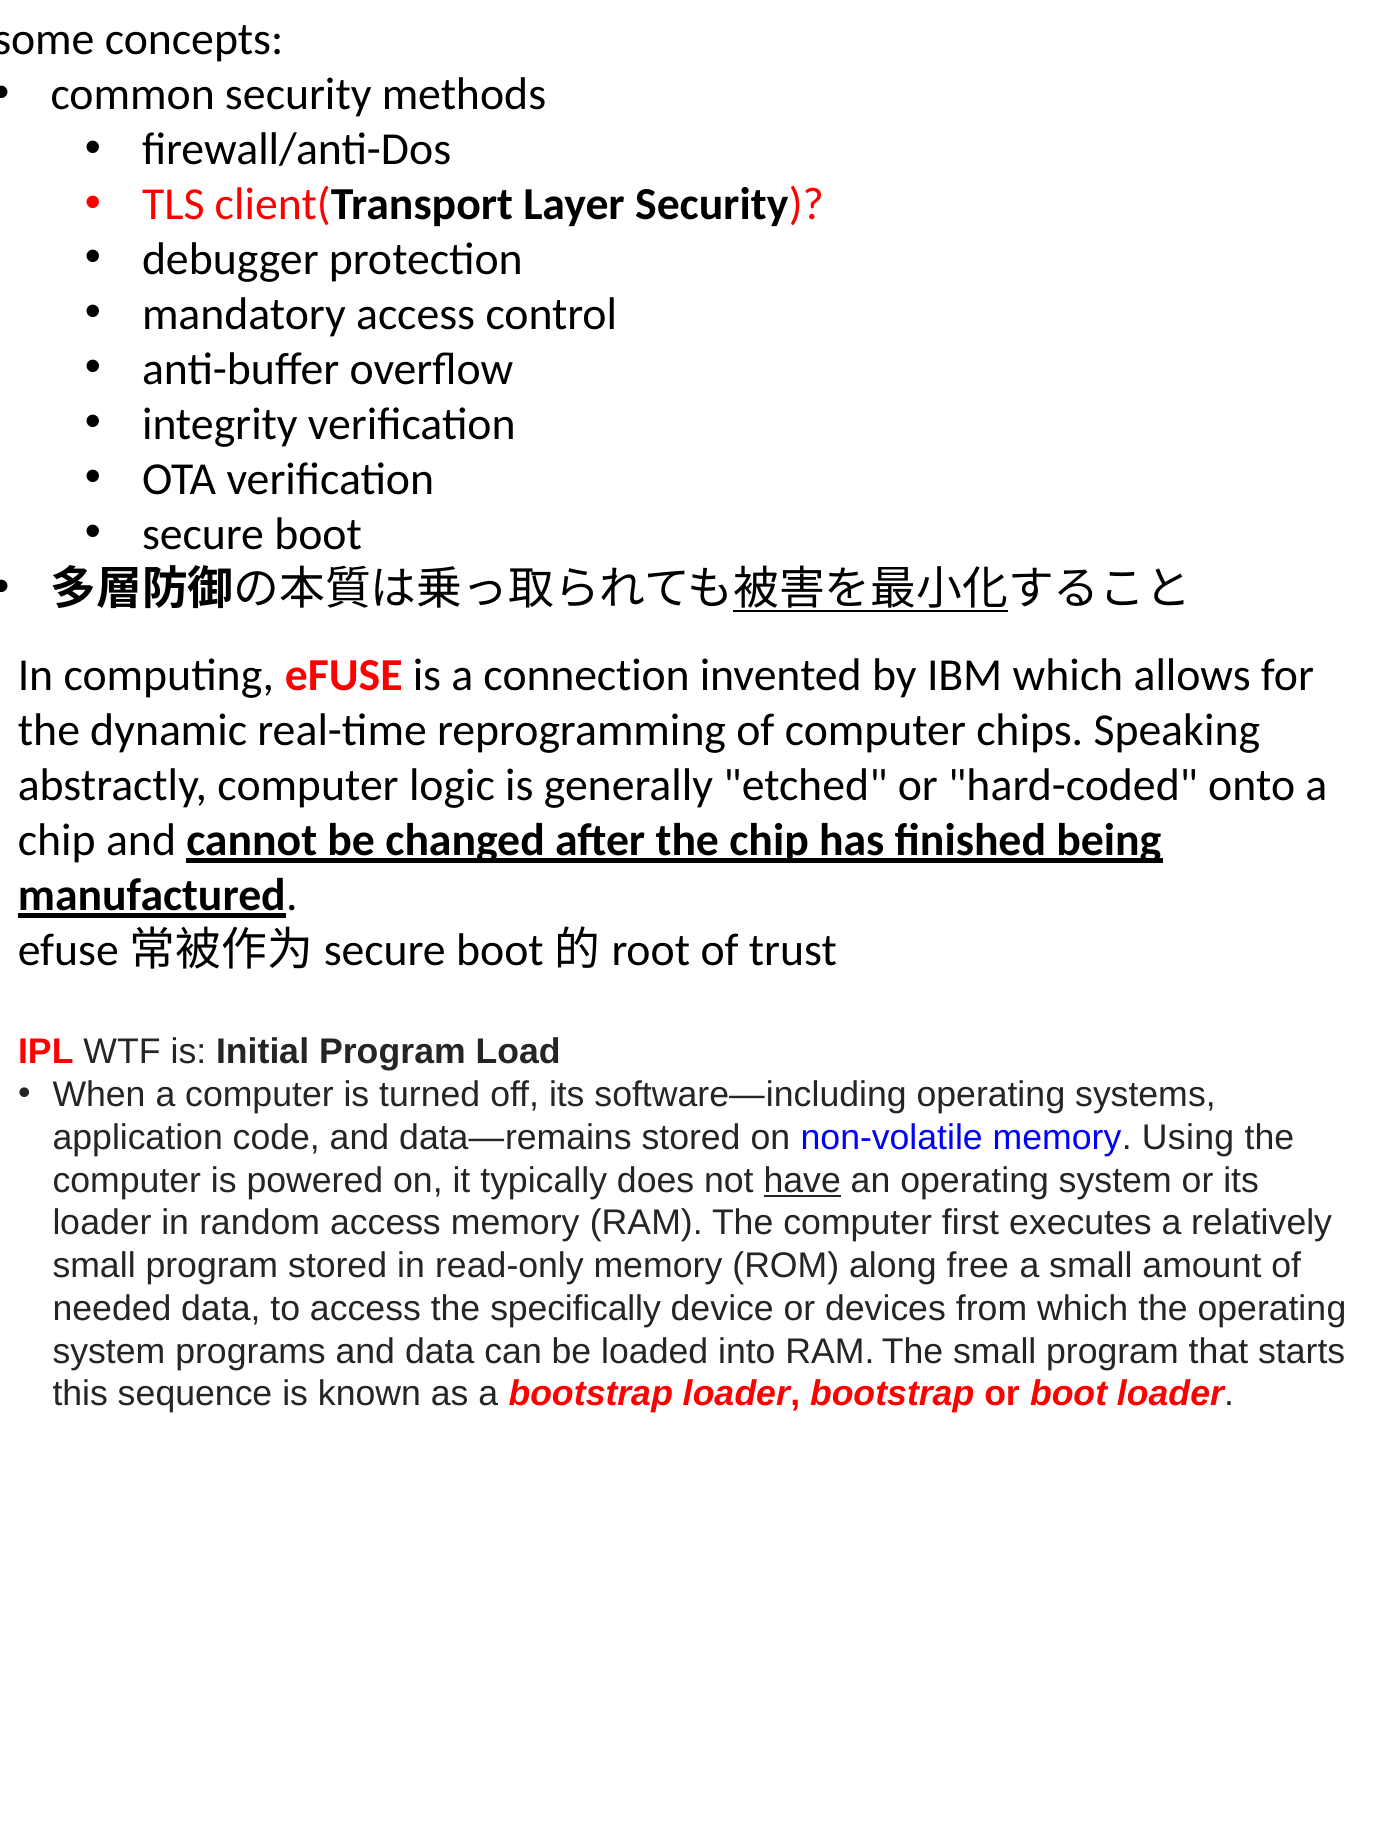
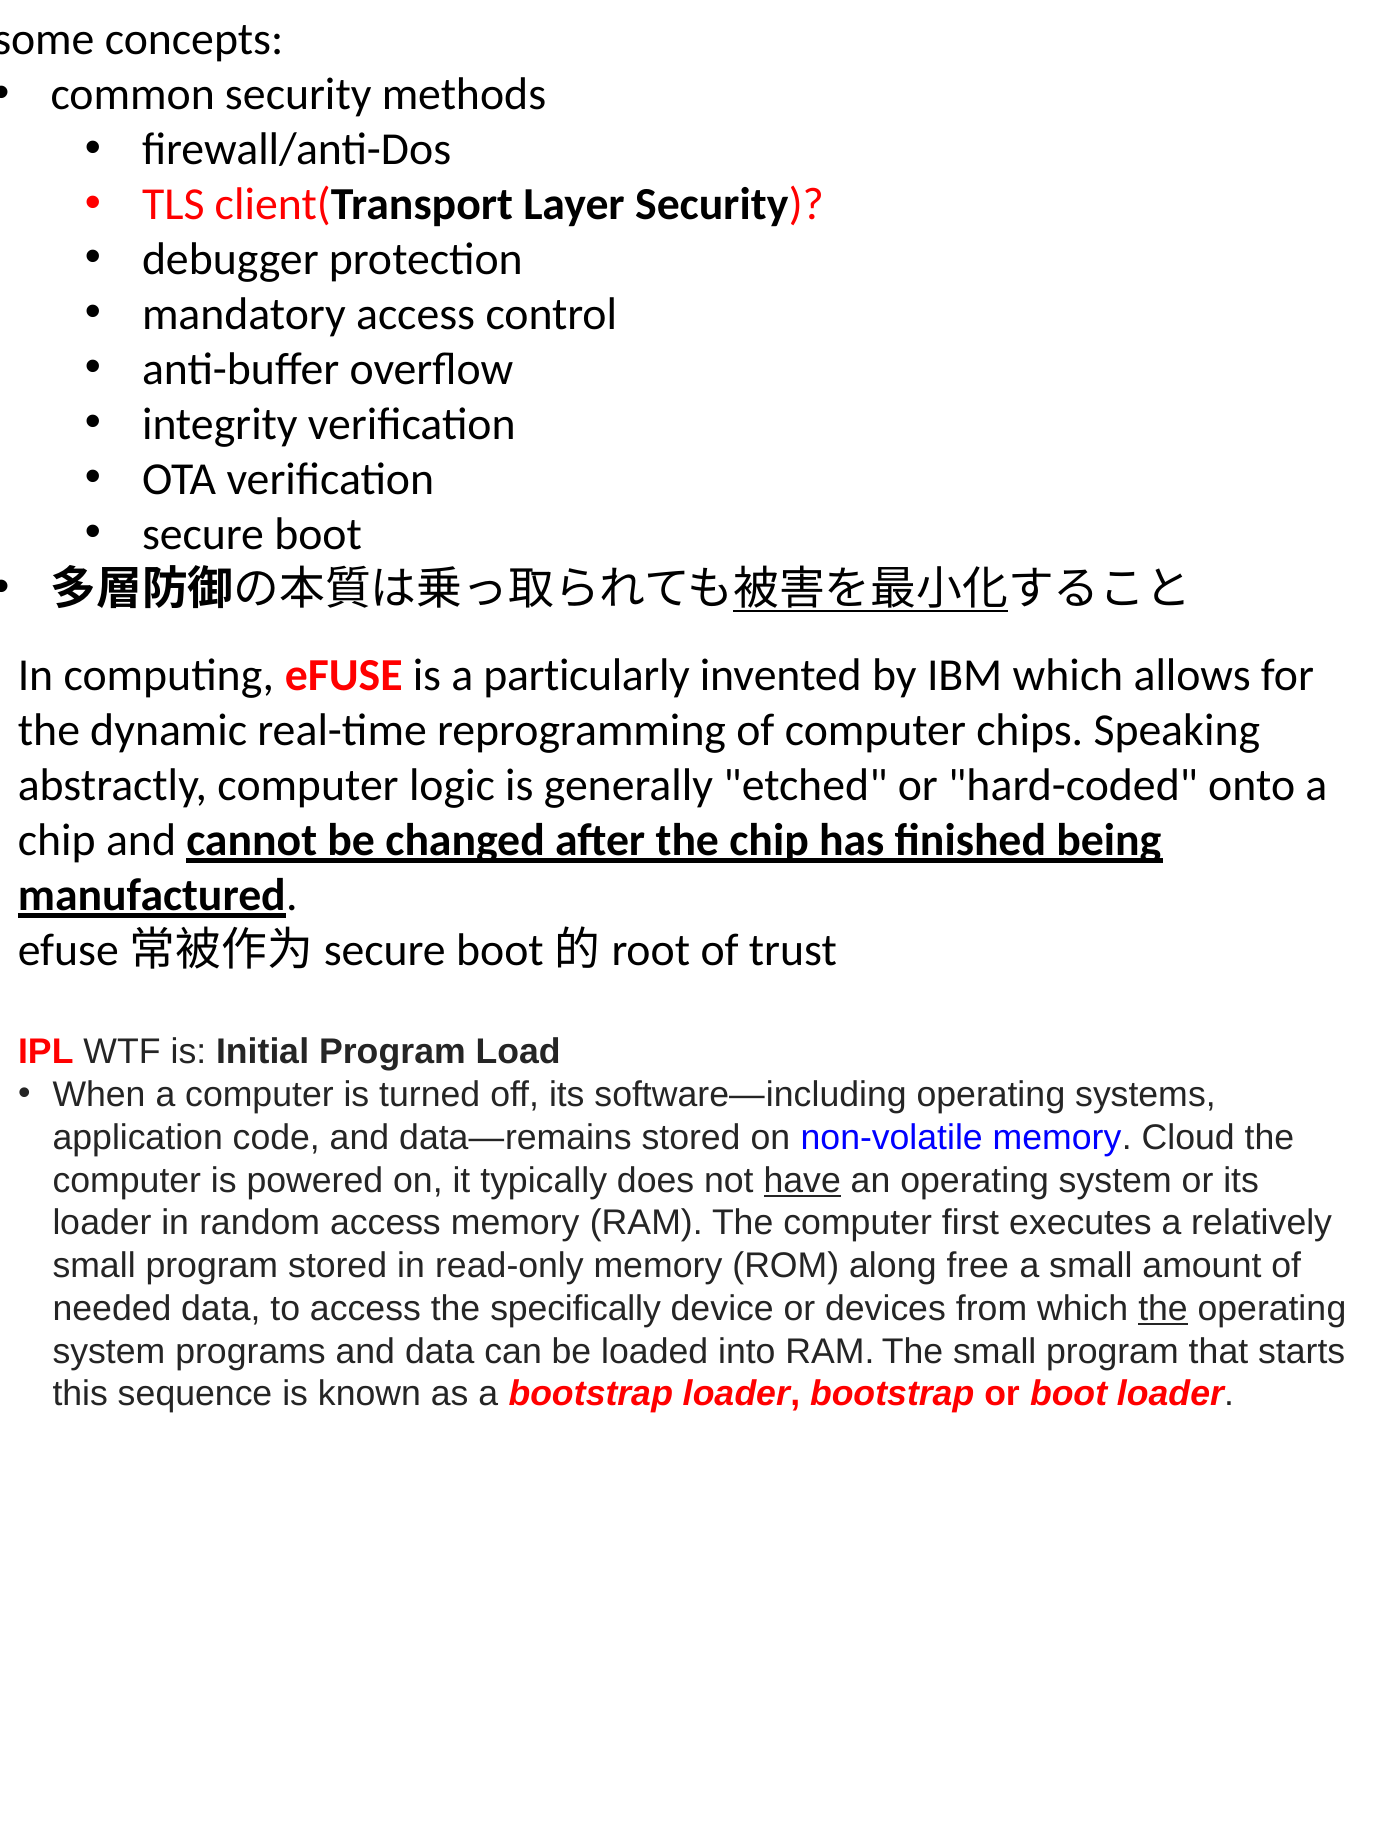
connection: connection -> particularly
Using: Using -> Cloud
the at (1163, 1308) underline: none -> present
